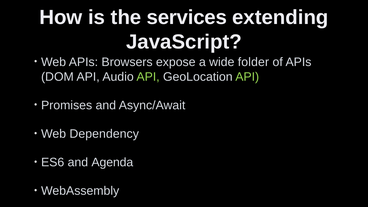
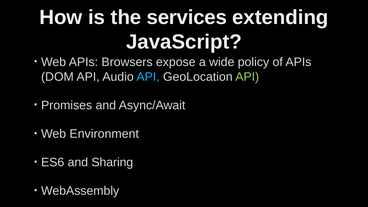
folder: folder -> policy
API at (148, 77) colour: light green -> light blue
Dependency: Dependency -> Environment
Agenda: Agenda -> Sharing
